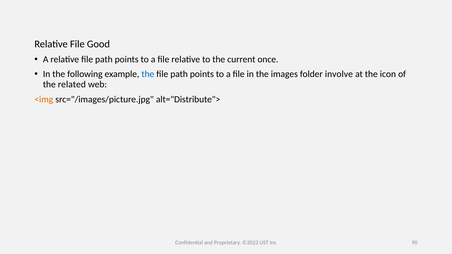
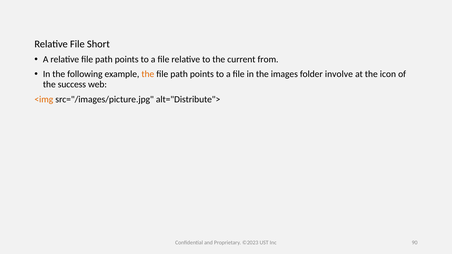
Good: Good -> Short
once: once -> from
the at (148, 74) colour: blue -> orange
related: related -> success
